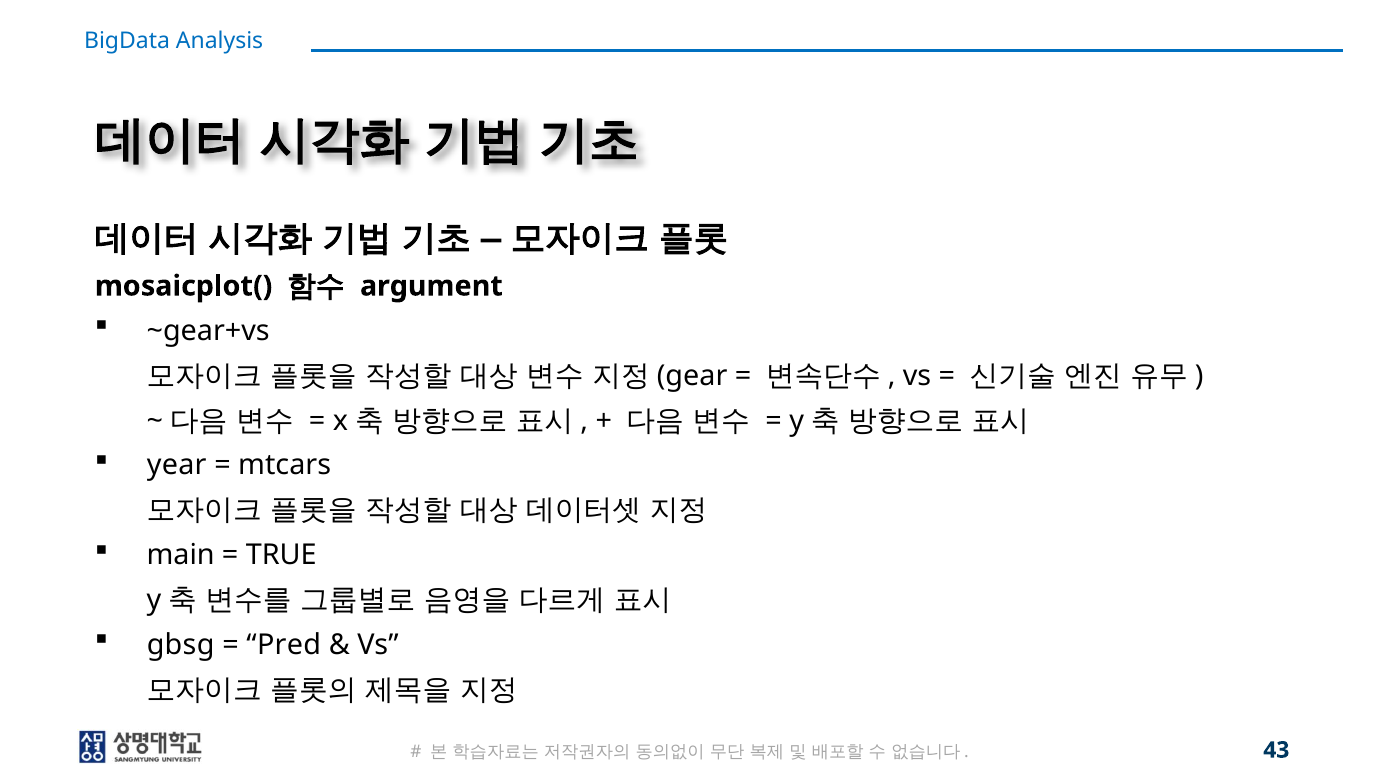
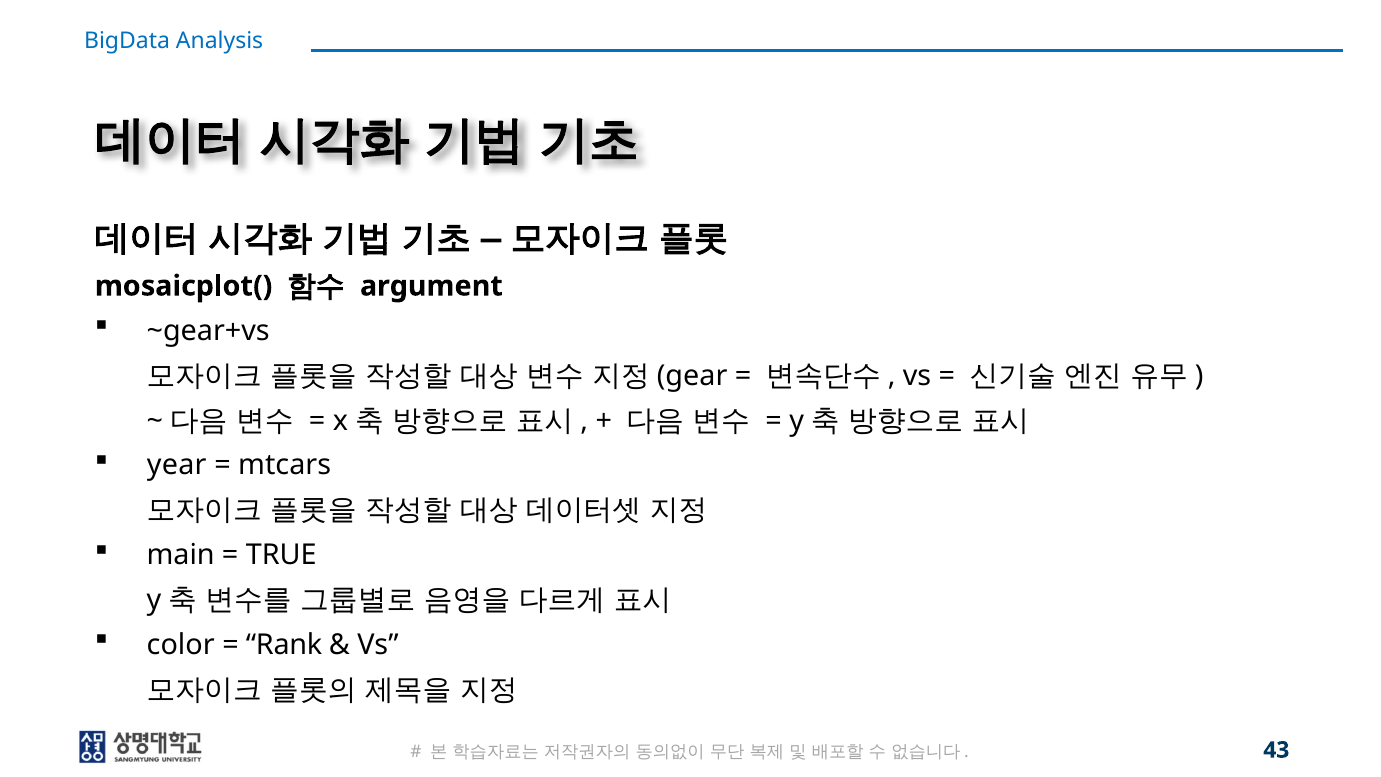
gbsg: gbsg -> color
Pred: Pred -> Rank
